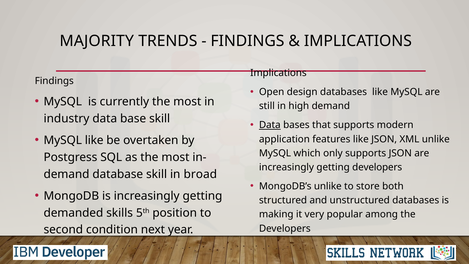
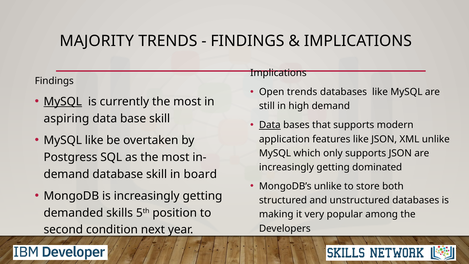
Open design: design -> trends
MySQL at (63, 102) underline: none -> present
industry: industry -> aspiring
getting developers: developers -> dominated
broad: broad -> board
